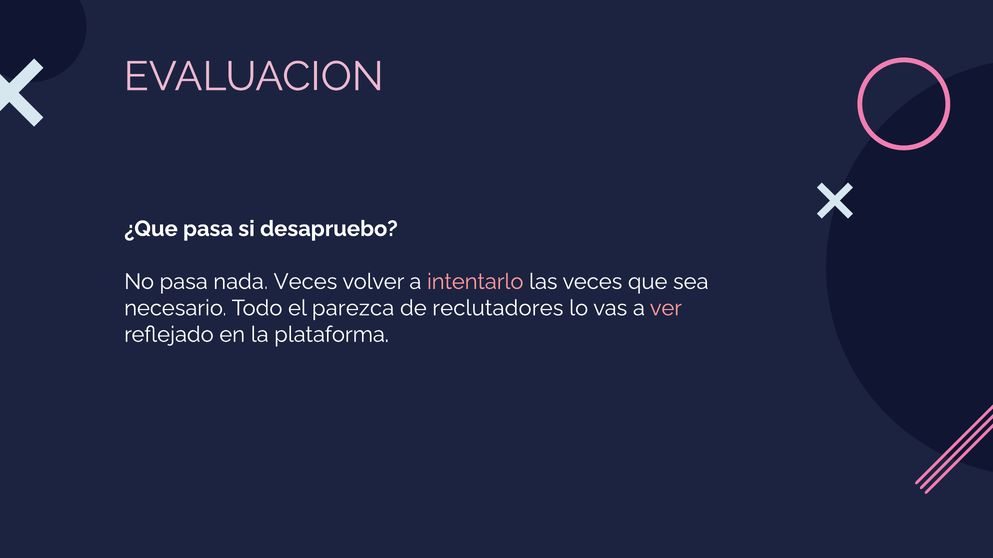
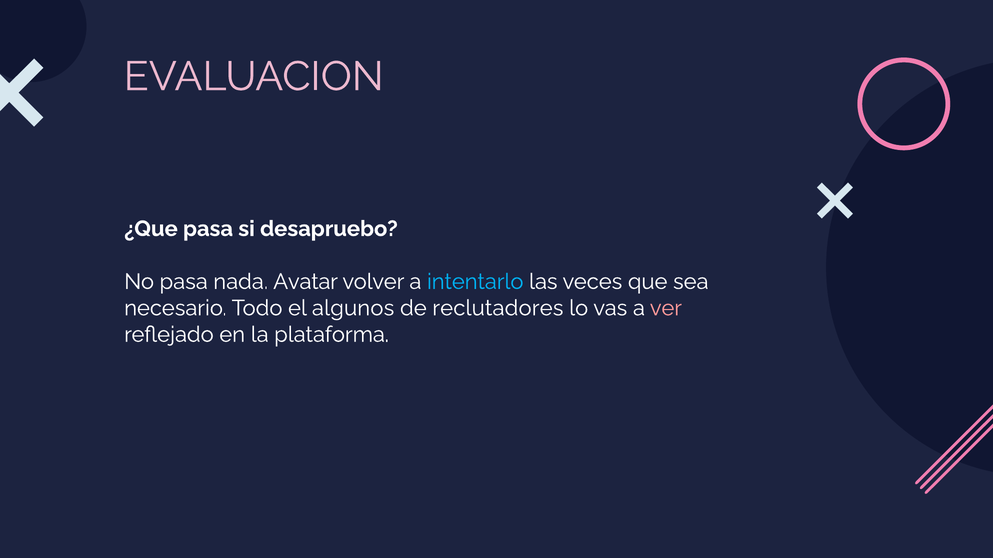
nada Veces: Veces -> Avatar
intentarlo colour: pink -> light blue
parezca: parezca -> algunos
